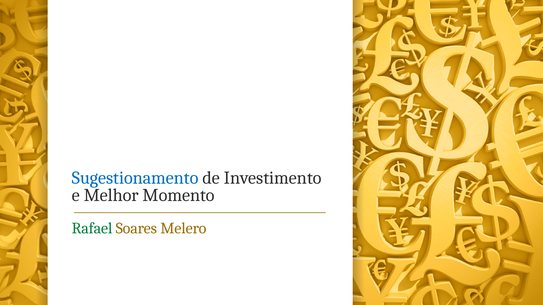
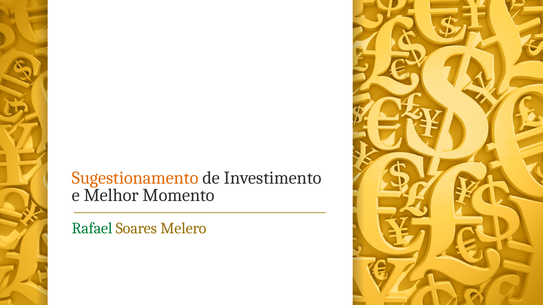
Sugestionamento colour: blue -> orange
